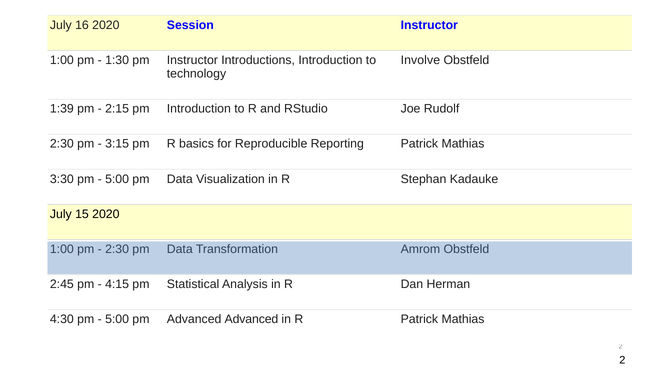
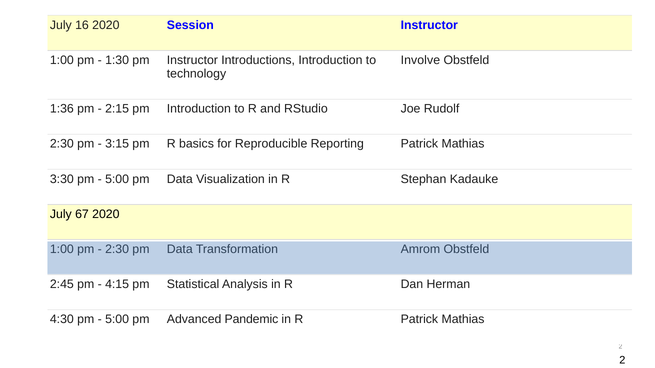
1:39: 1:39 -> 1:36
15: 15 -> 67
Advanced Advanced: Advanced -> Pandemic
